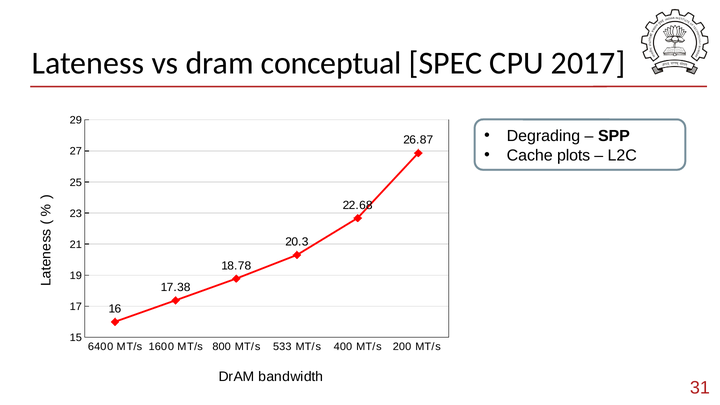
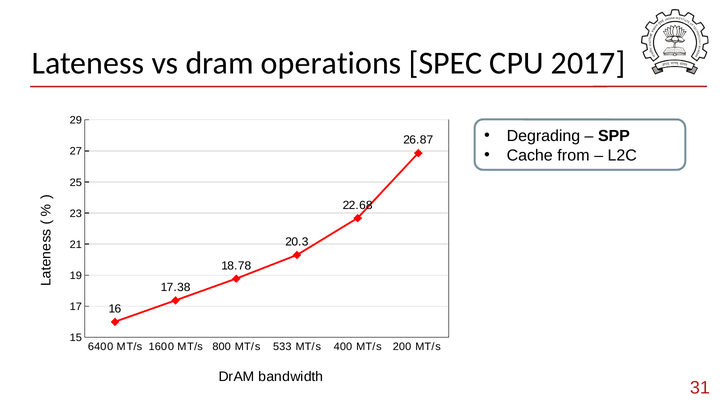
conceptual: conceptual -> operations
plots: plots -> from
